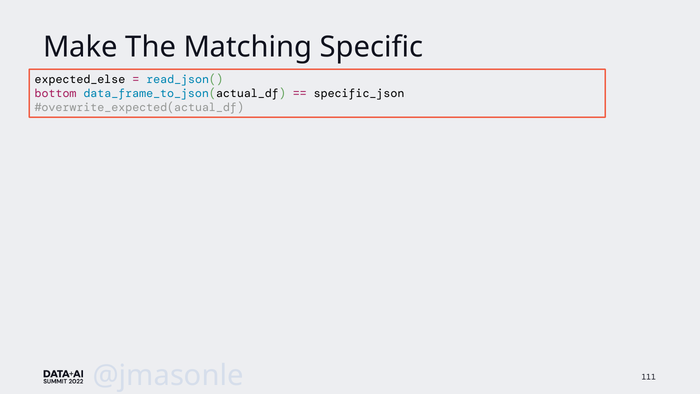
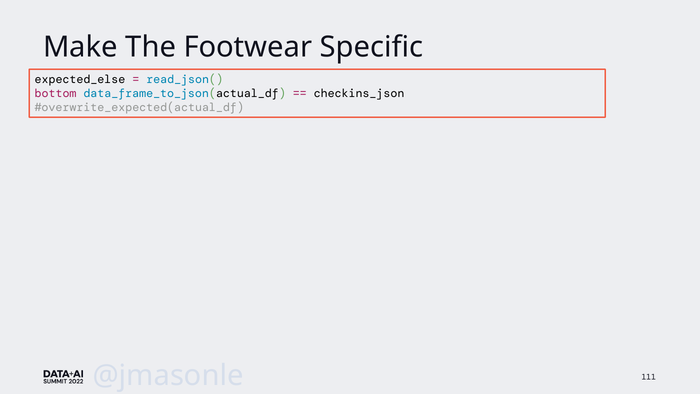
Matching: Matching -> Footwear
specific_json: specific_json -> checkins_json
